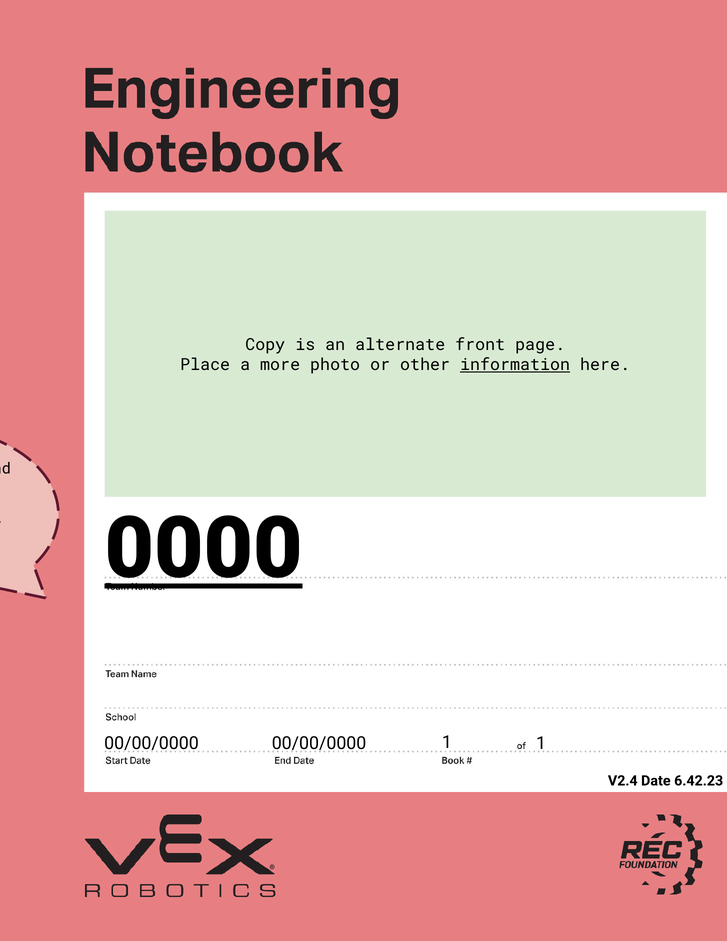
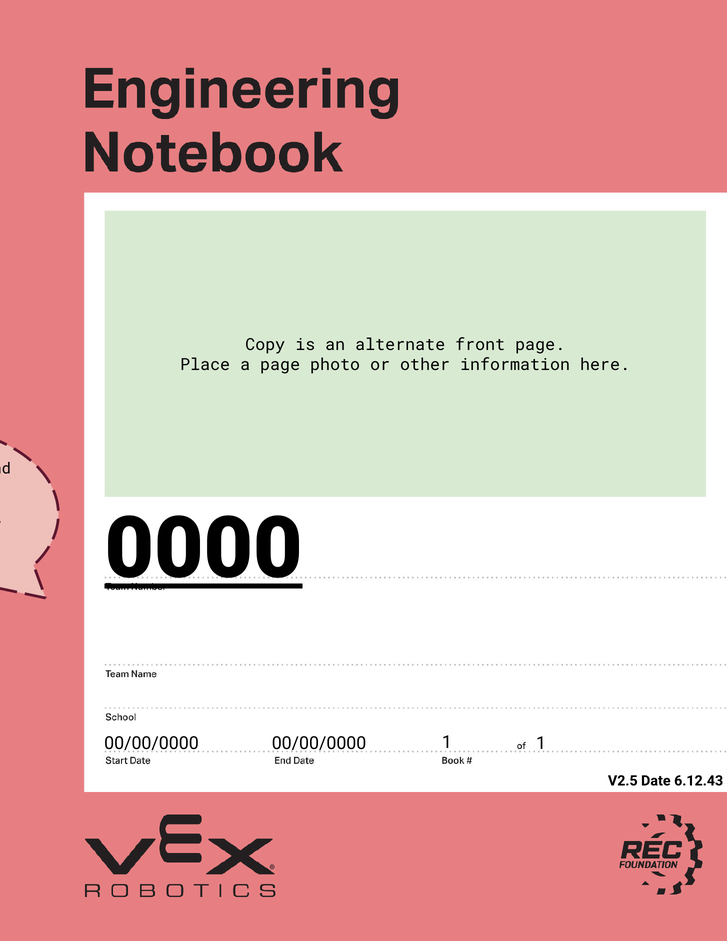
a more: more -> page
information underline: present -> none
V2.4: V2.4 -> V2.5
6.42.23: 6.42.23 -> 6.12.43
